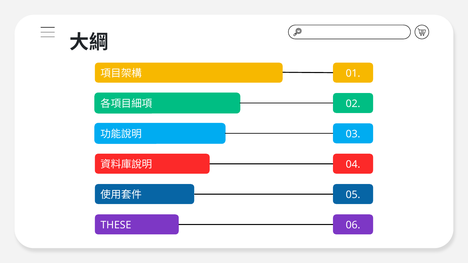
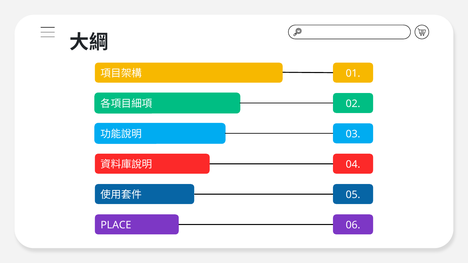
THESE: THESE -> PLACE
